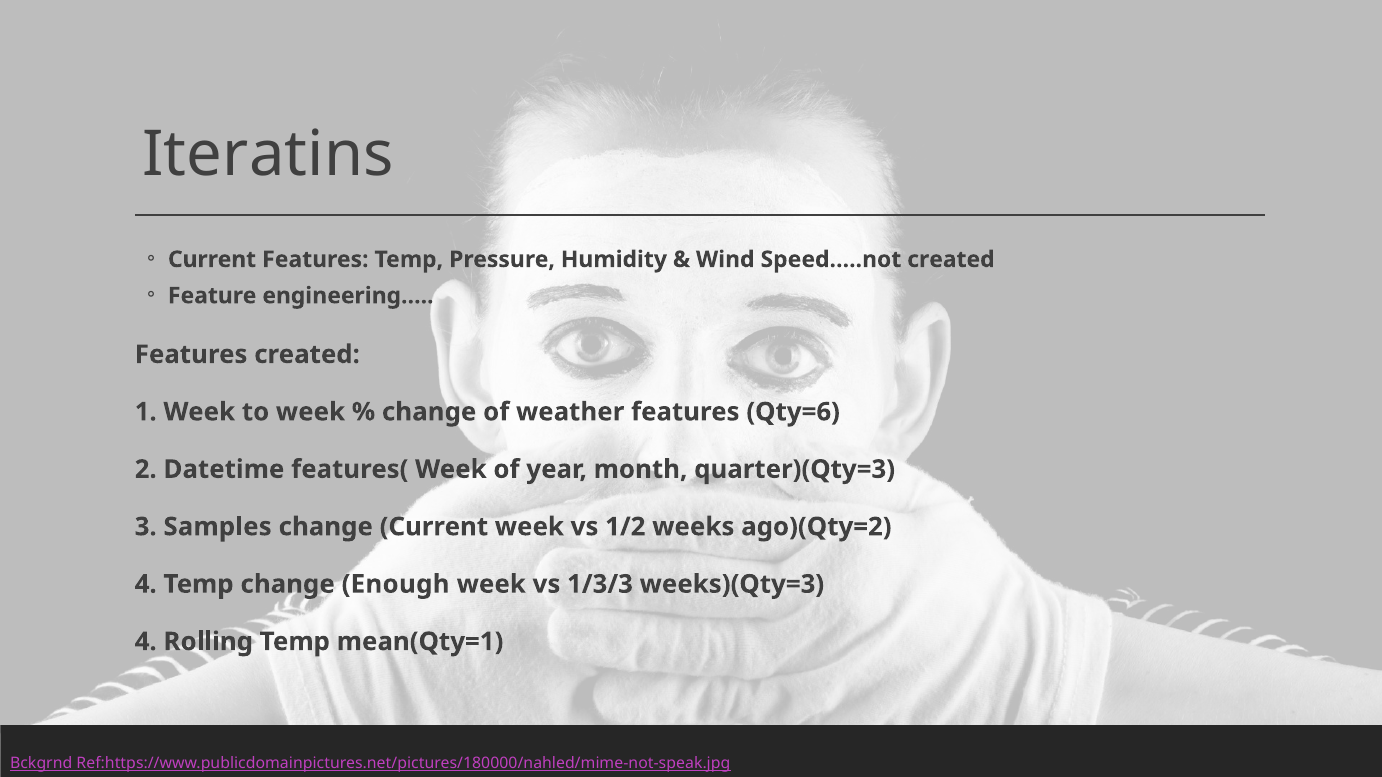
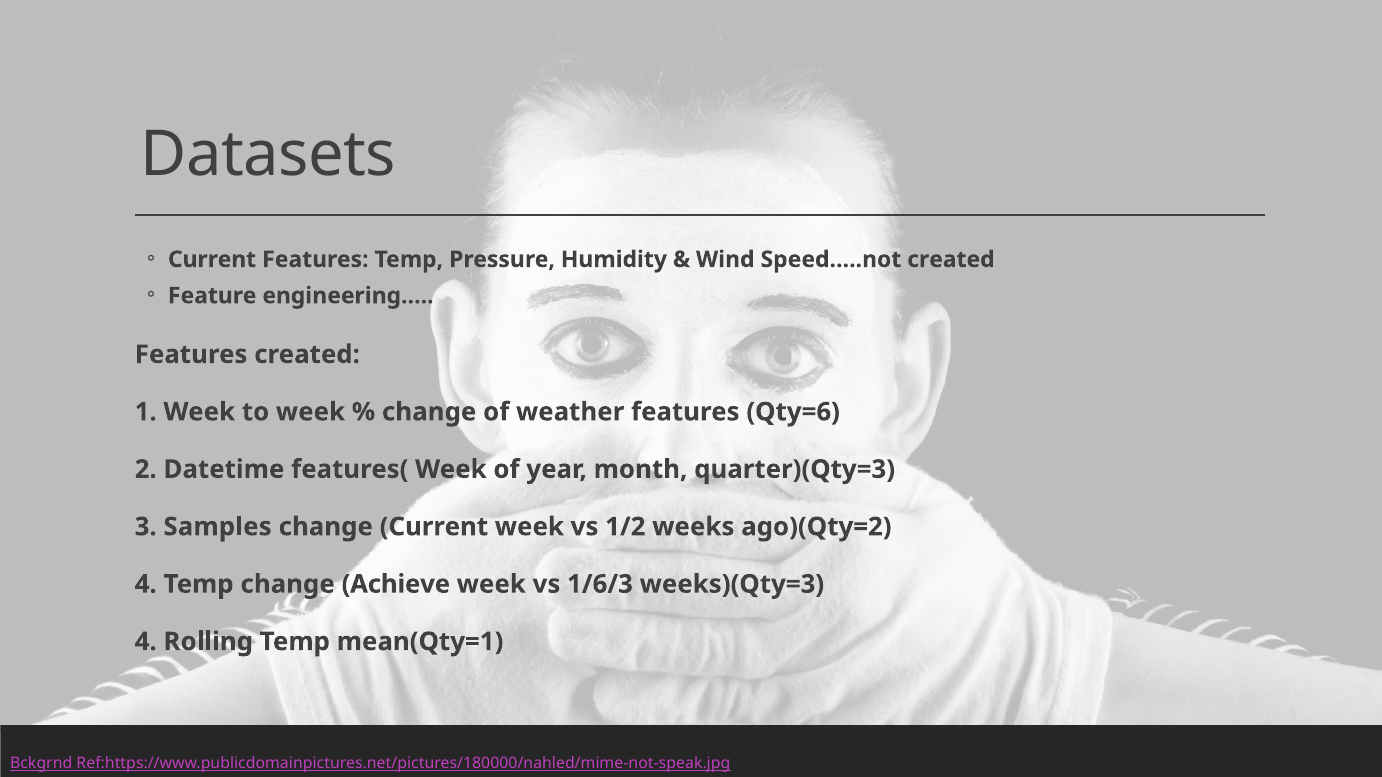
Iteratins: Iteratins -> Datasets
Enough: Enough -> Achieve
1/3/3: 1/3/3 -> 1/6/3
